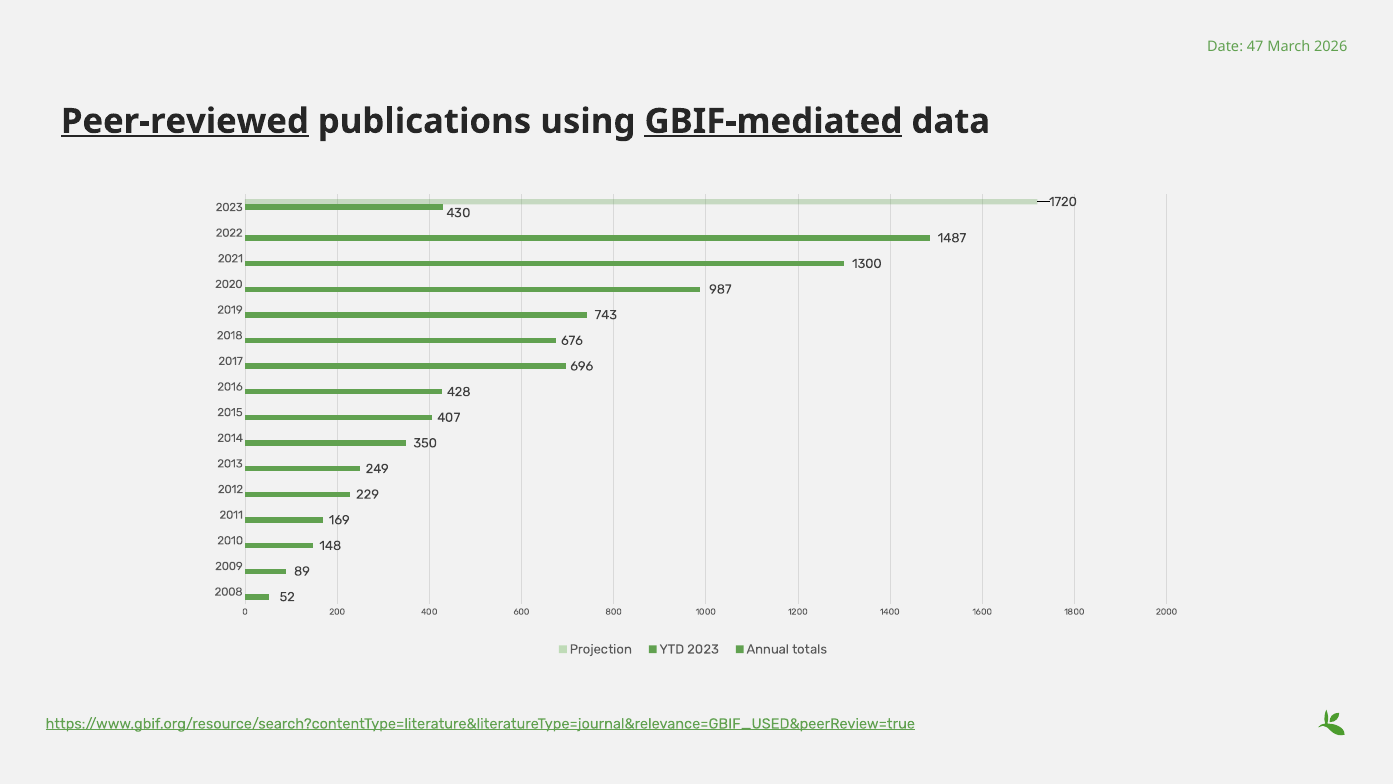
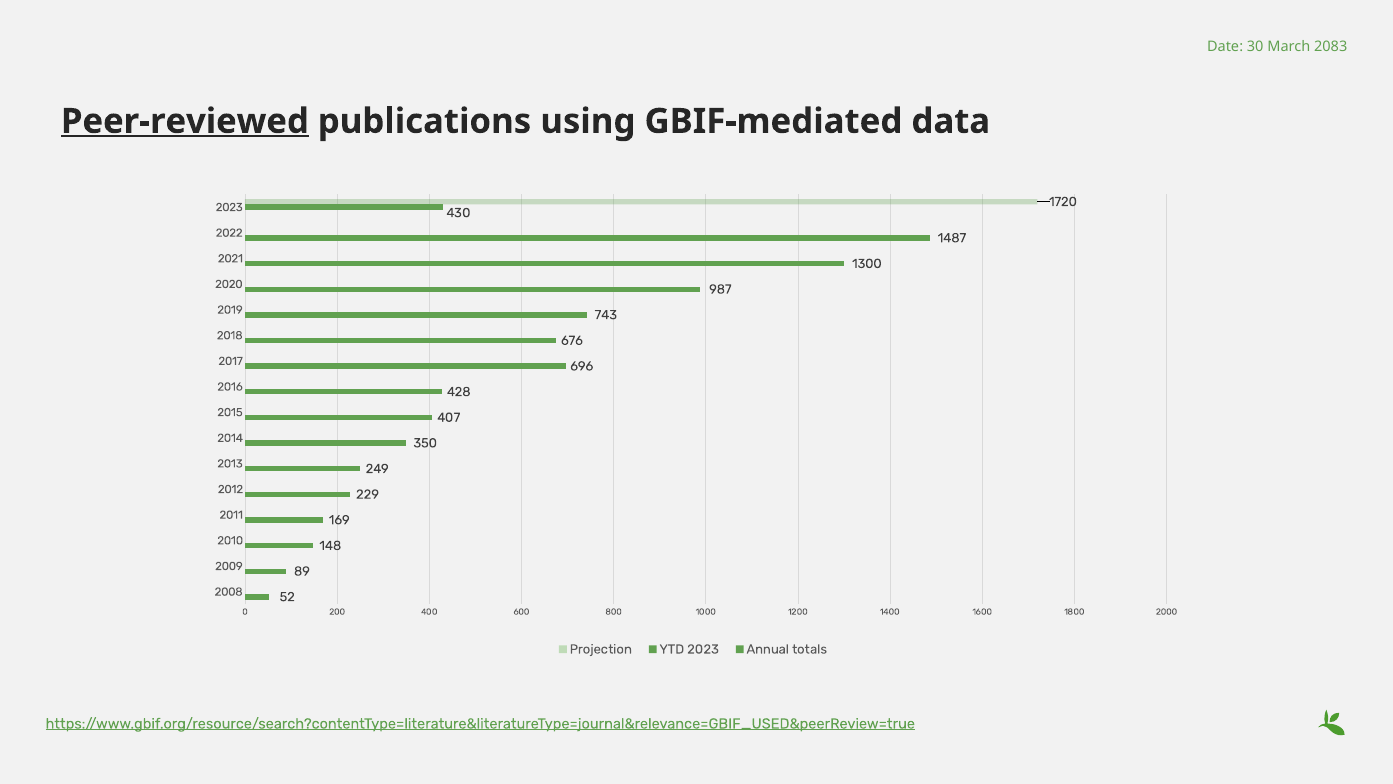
47: 47 -> 30
2026: 2026 -> 2083
GBIF-mediated underline: present -> none
